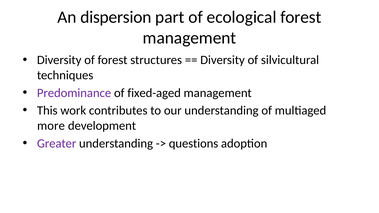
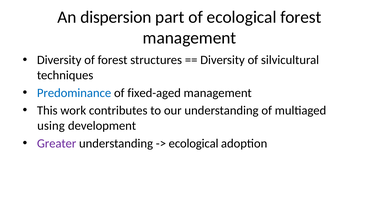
Predominance colour: purple -> blue
more: more -> using
questions at (194, 143): questions -> ecological
